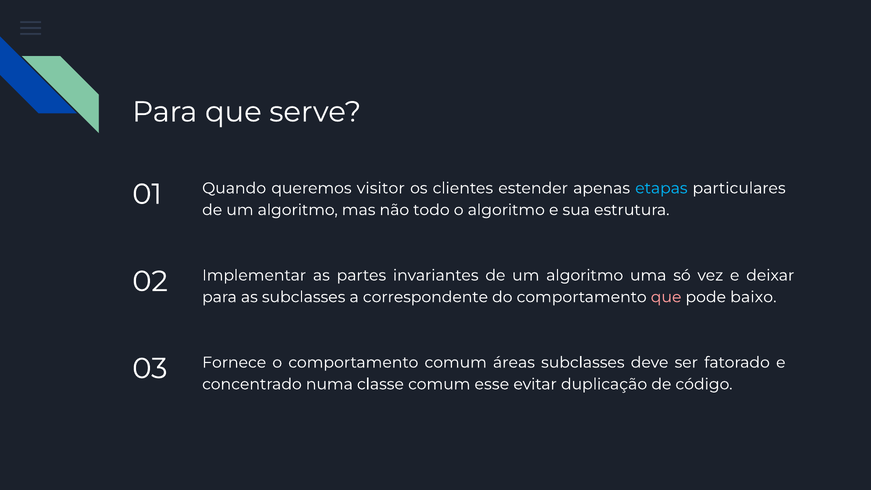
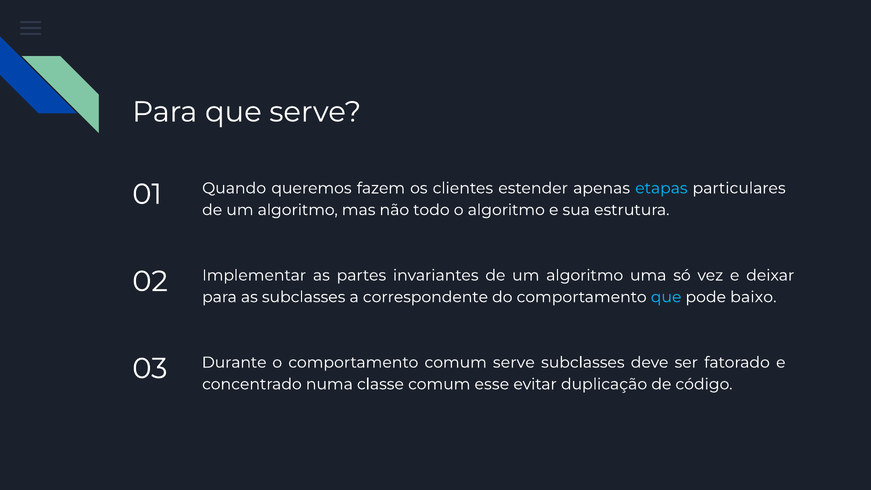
visitor: visitor -> fazem
que at (666, 297) colour: pink -> light blue
Fornece: Fornece -> Durante
comum áreas: áreas -> serve
